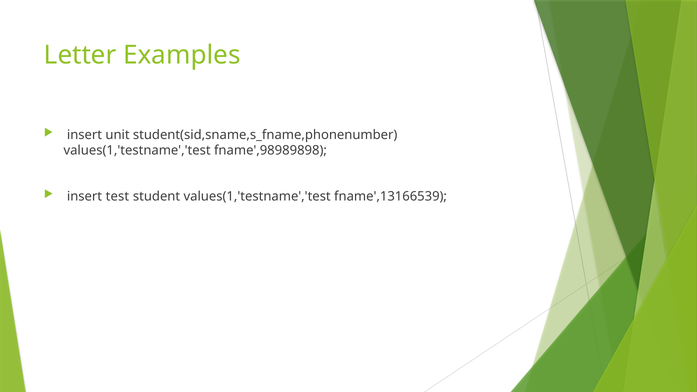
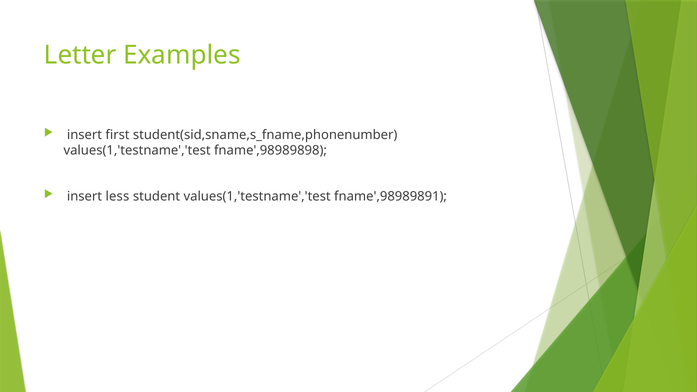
unit: unit -> first
test: test -> less
fname',13166539: fname',13166539 -> fname',98989891
